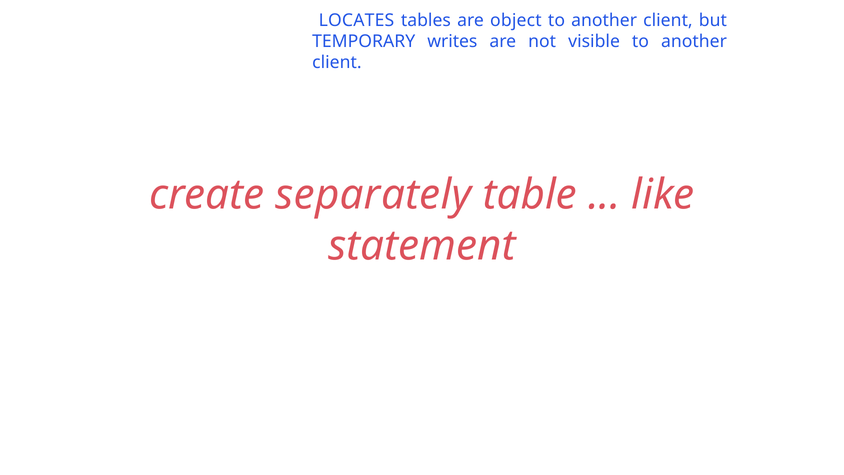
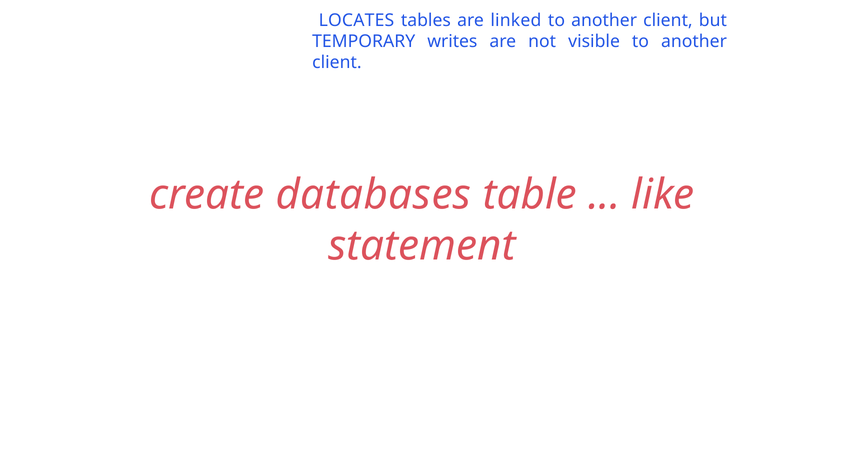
object: object -> linked
separately: separately -> databases
